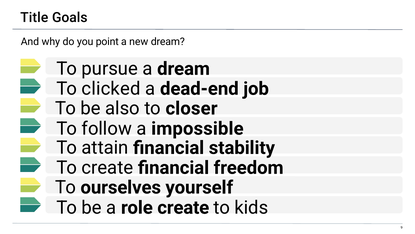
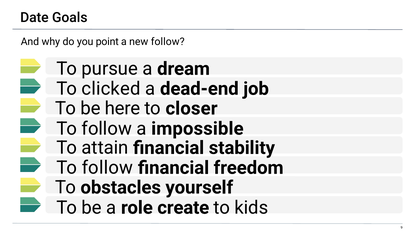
Title: Title -> Date
new dream: dream -> follow
also: also -> here
create at (107, 167): create -> follow
ourselves: ourselves -> obstacles
